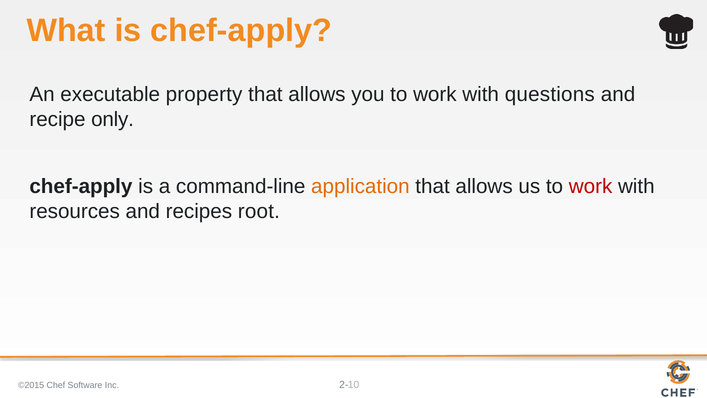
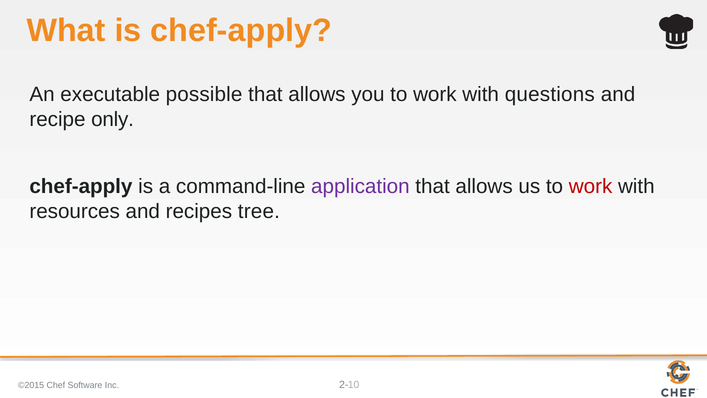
property: property -> possible
application colour: orange -> purple
root: root -> tree
